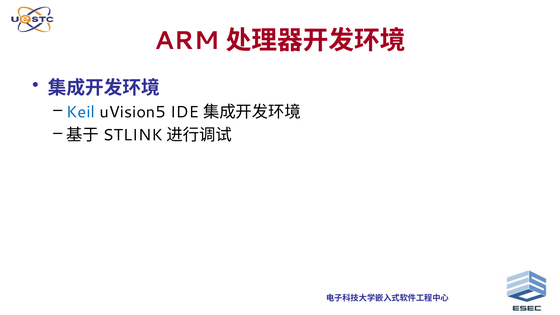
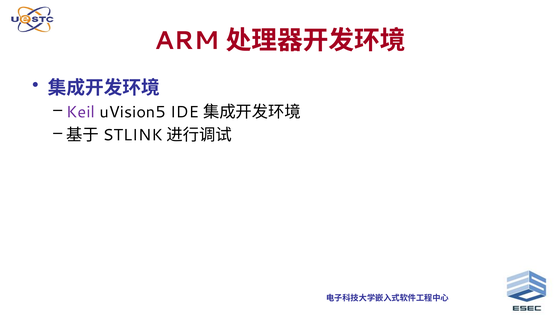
Keil colour: blue -> purple
